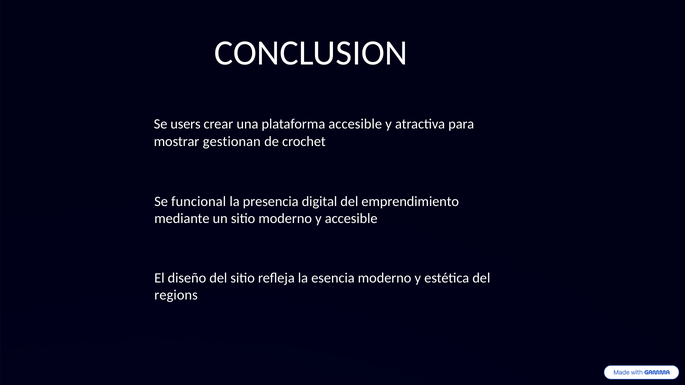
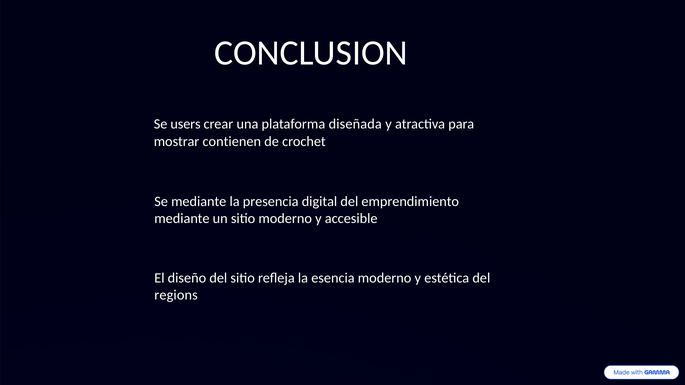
plataforma accesible: accesible -> diseñada
gestionan: gestionan -> contienen
Se funcional: funcional -> mediante
